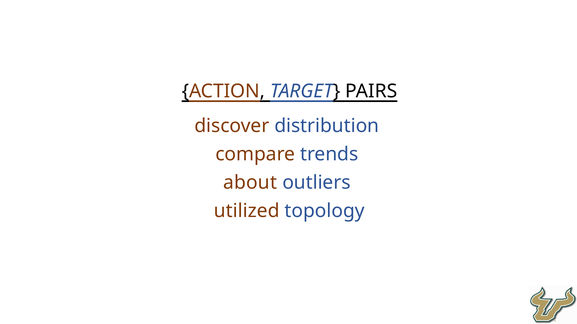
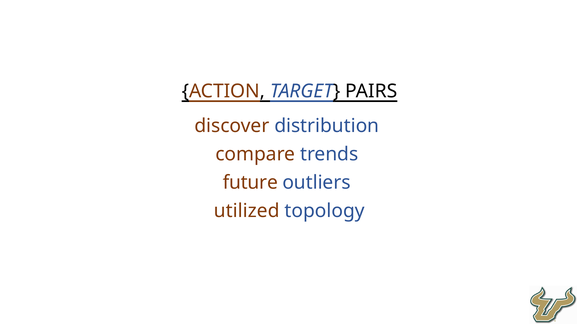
about: about -> future
